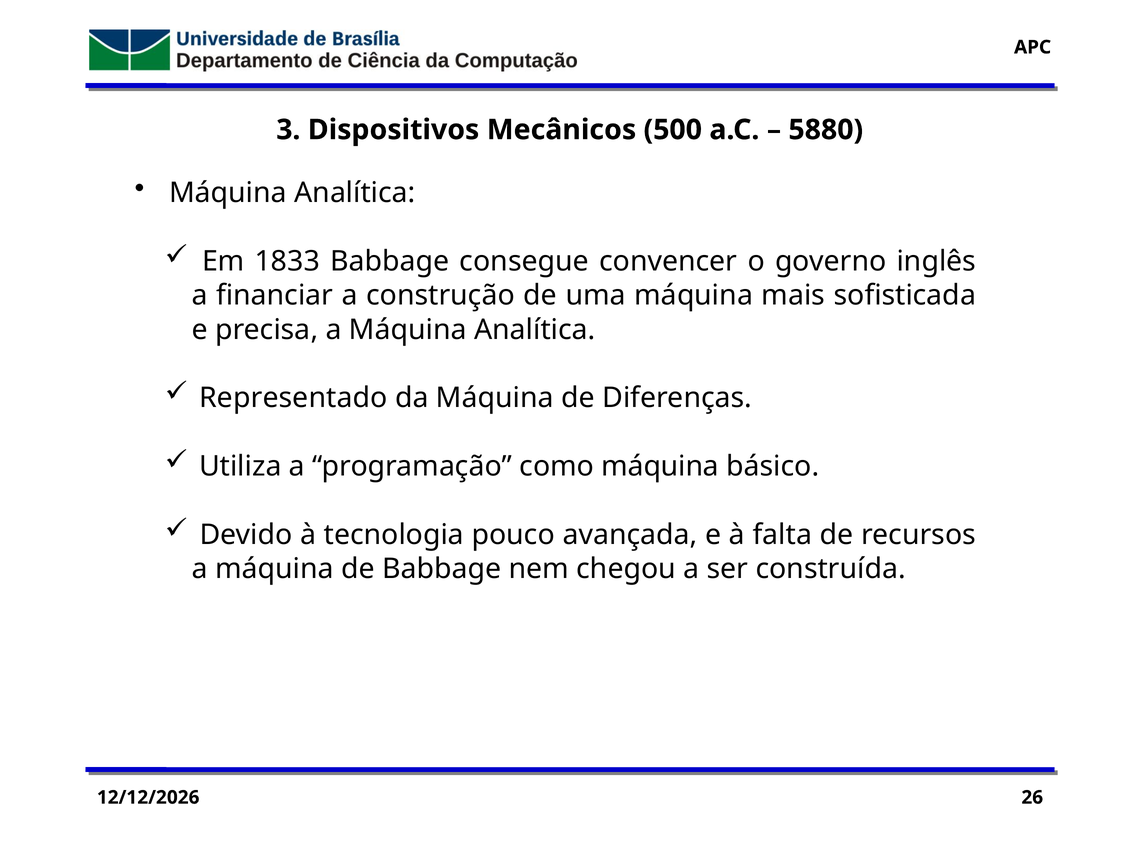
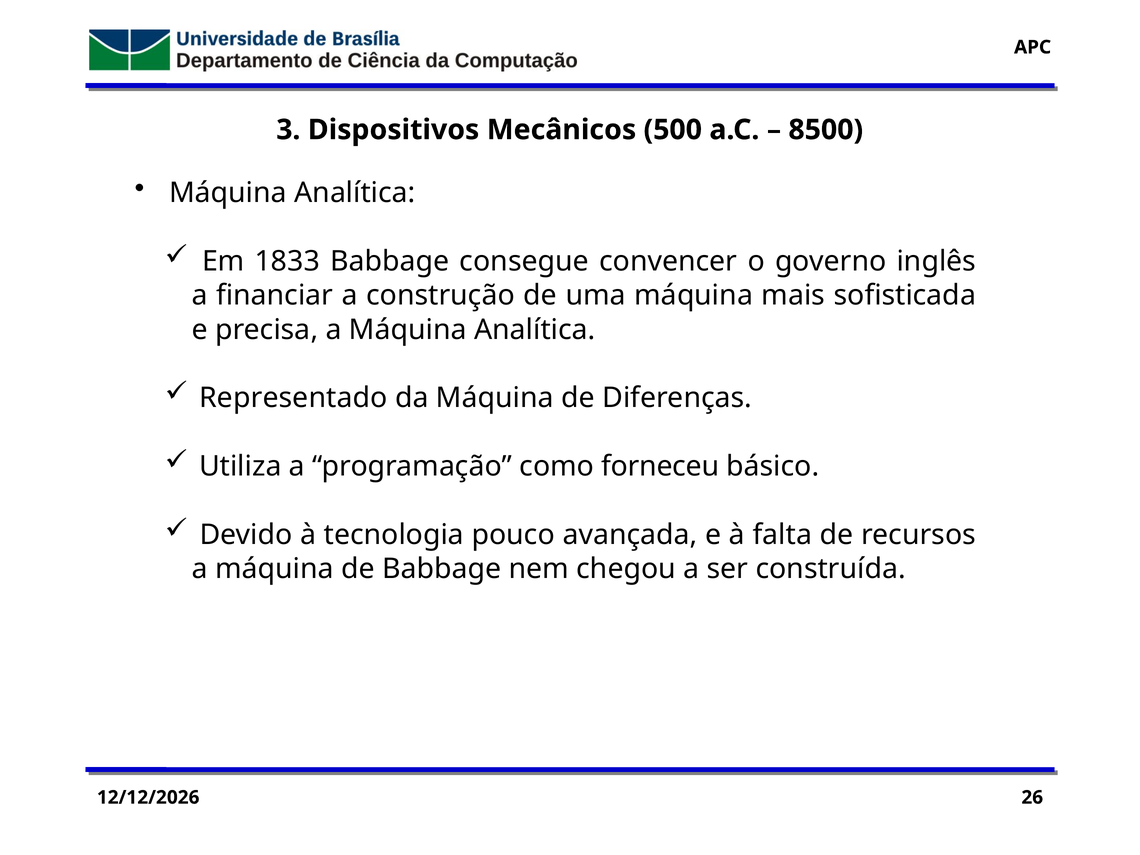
5880: 5880 -> 8500
como máquina: máquina -> forneceu
